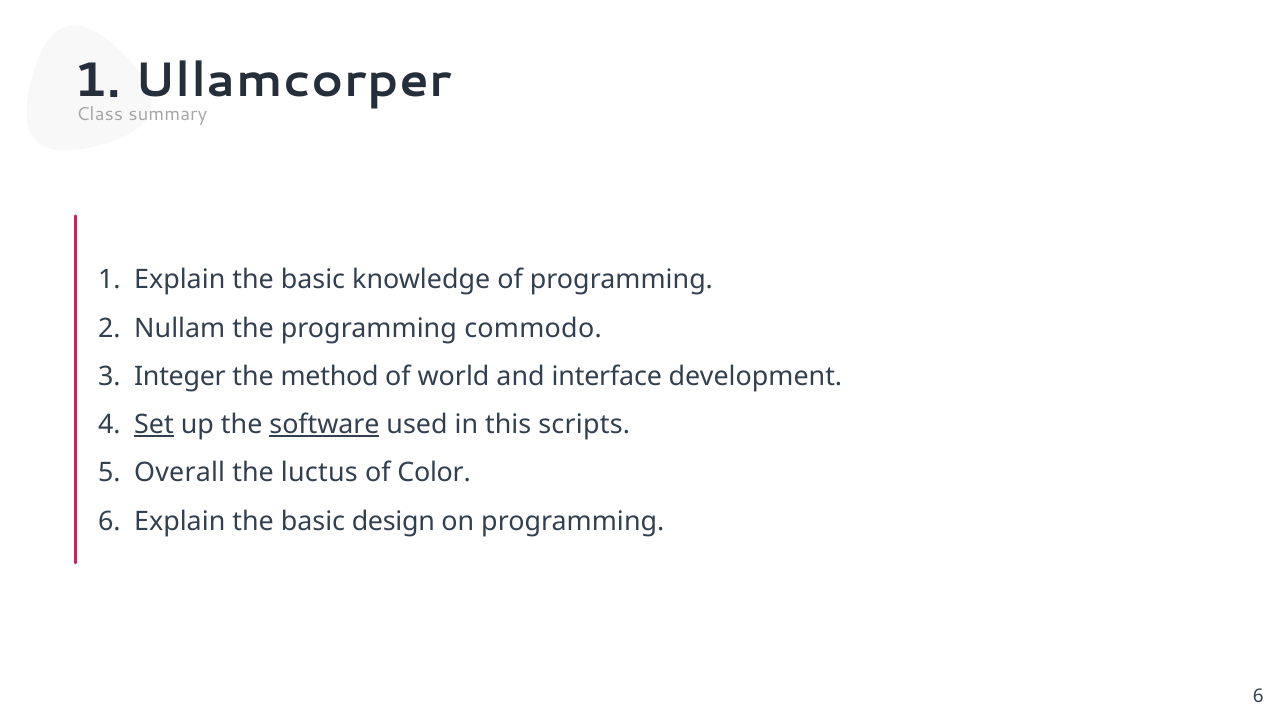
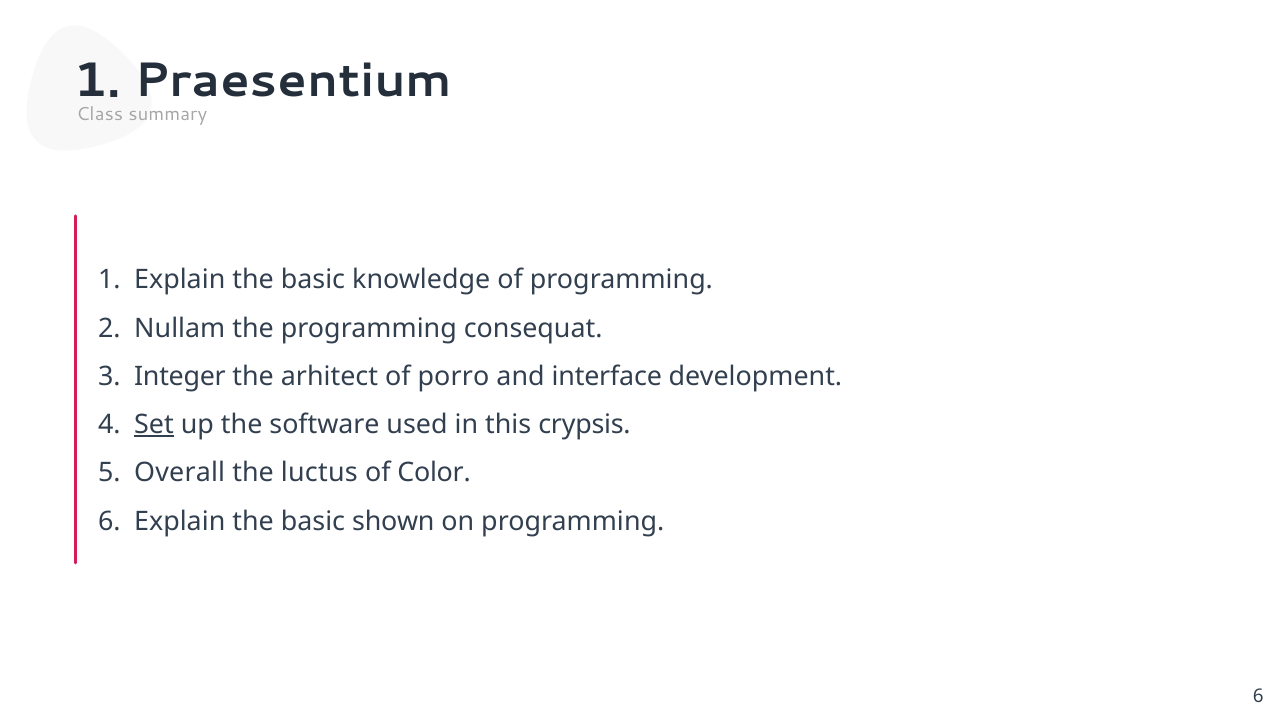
Ullamcorper: Ullamcorper -> Praesentium
commodo: commodo -> consequat
method: method -> arhitect
world: world -> porro
software underline: present -> none
scripts: scripts -> crypsis
design: design -> shown
